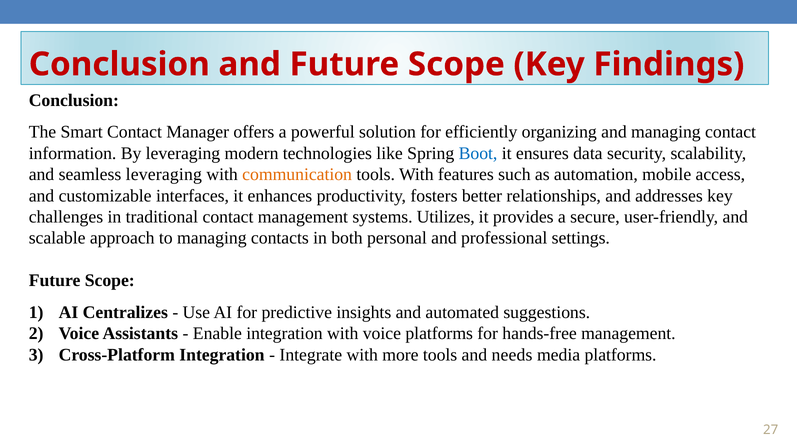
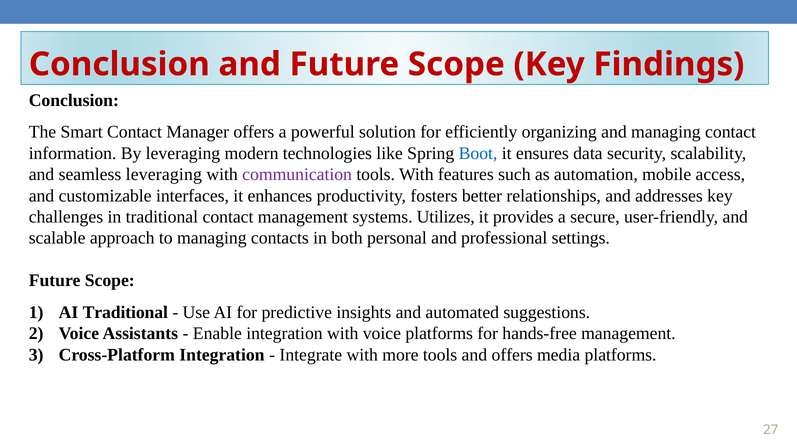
communication colour: orange -> purple
AI Centralizes: Centralizes -> Traditional
and needs: needs -> offers
